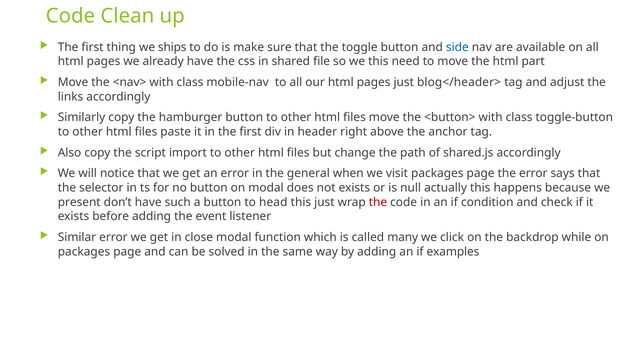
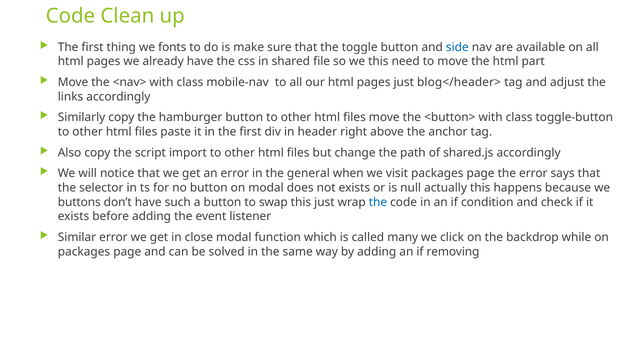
ships: ships -> fonts
present: present -> buttons
head: head -> swap
the at (378, 202) colour: red -> blue
examples: examples -> removing
